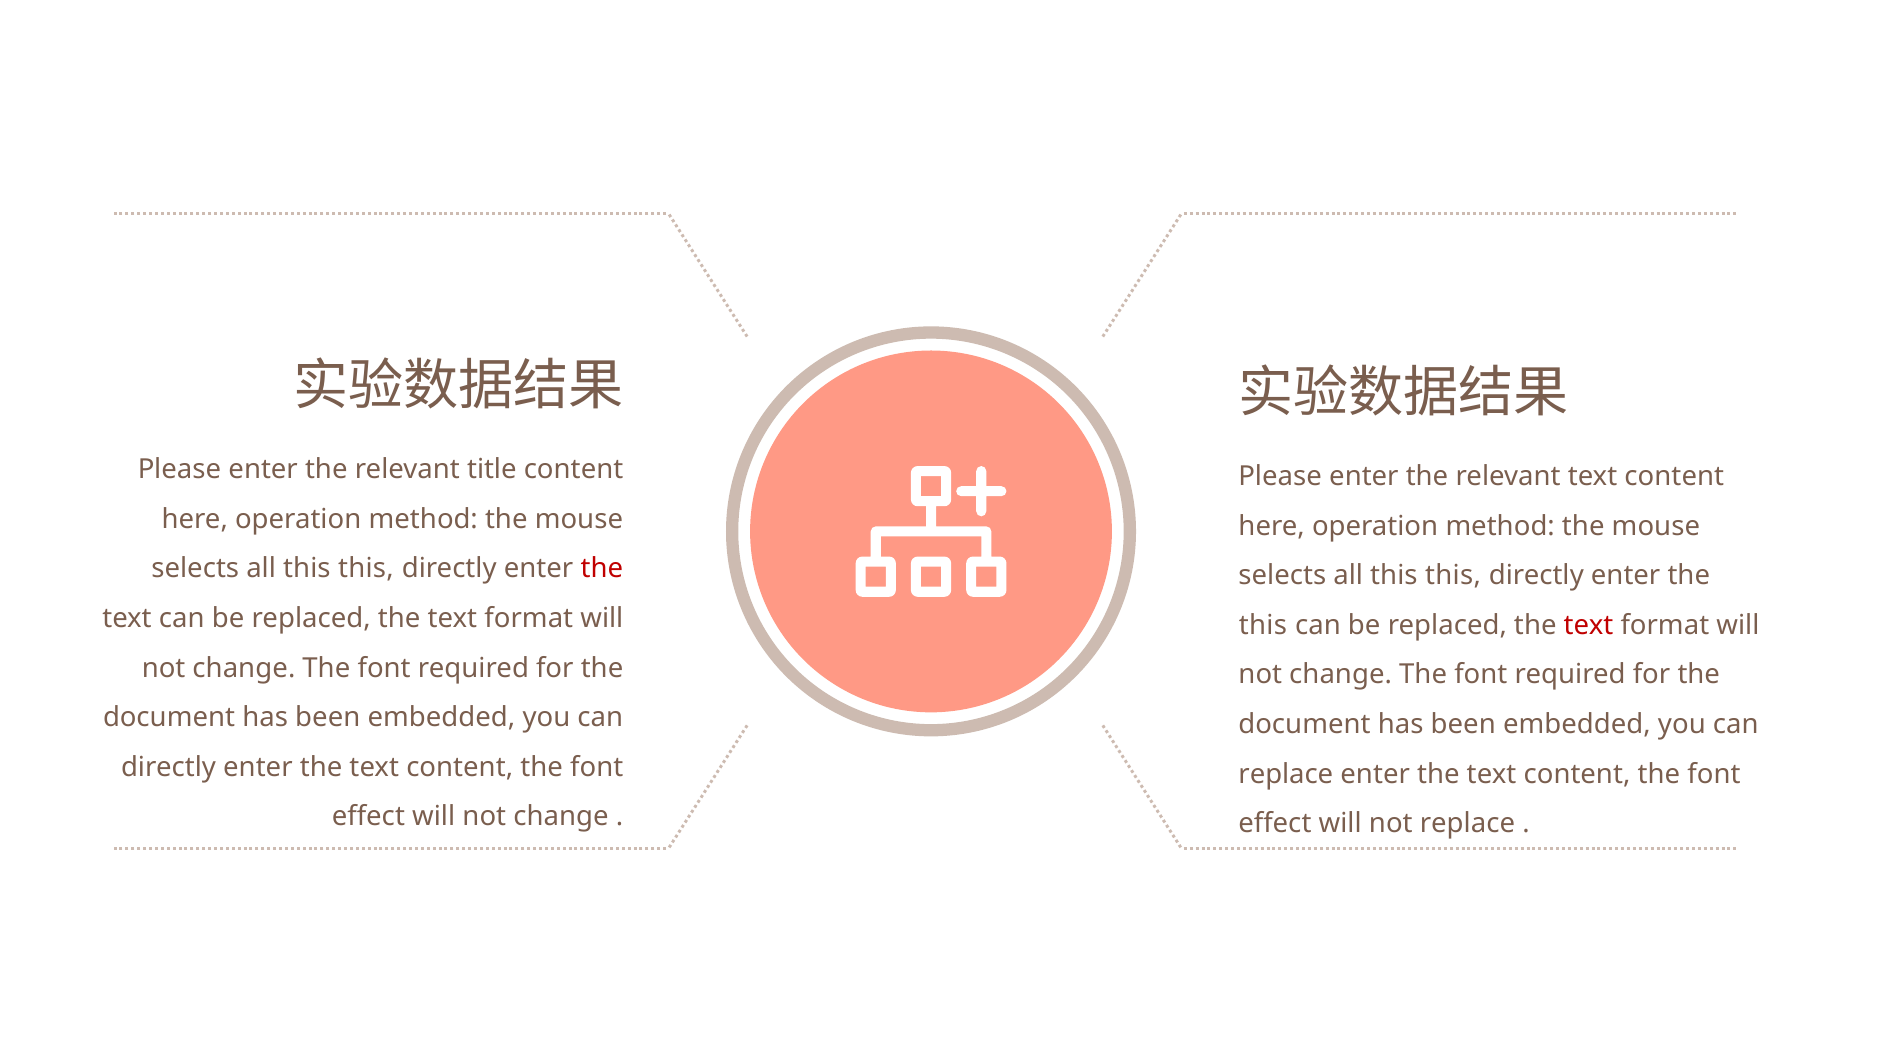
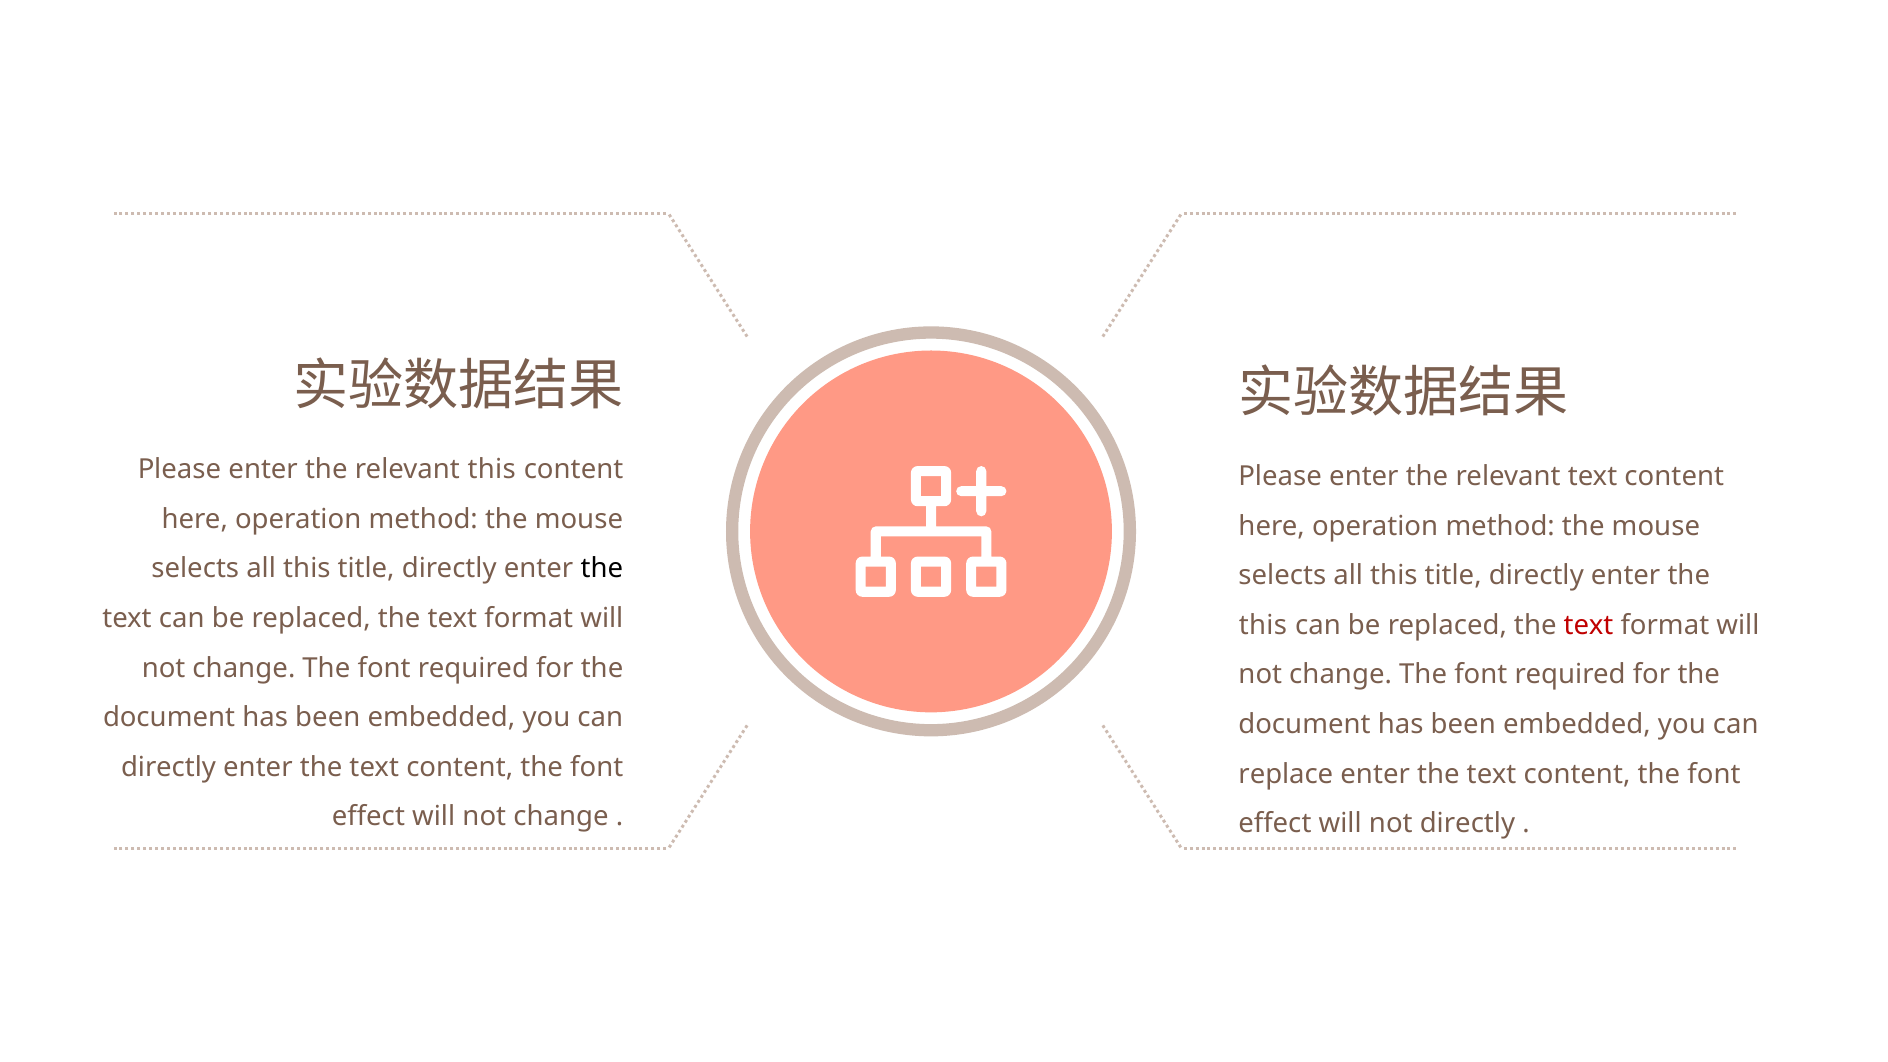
relevant title: title -> this
this at (366, 569): this -> title
the at (602, 569) colour: red -> black
this at (1453, 576): this -> title
not replace: replace -> directly
